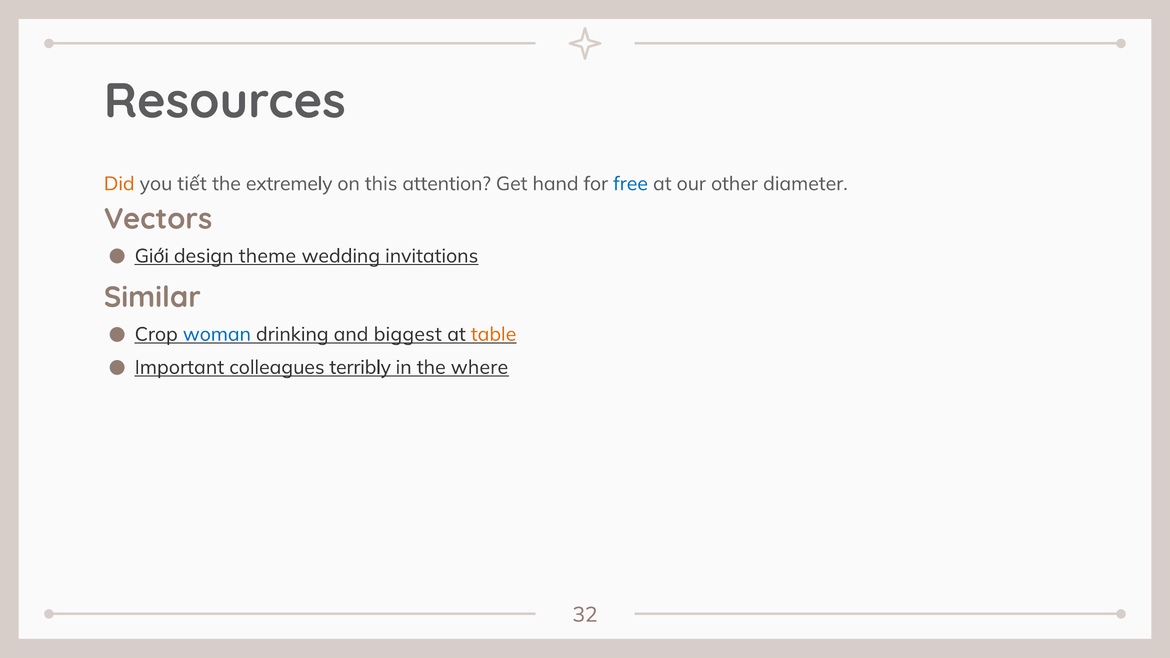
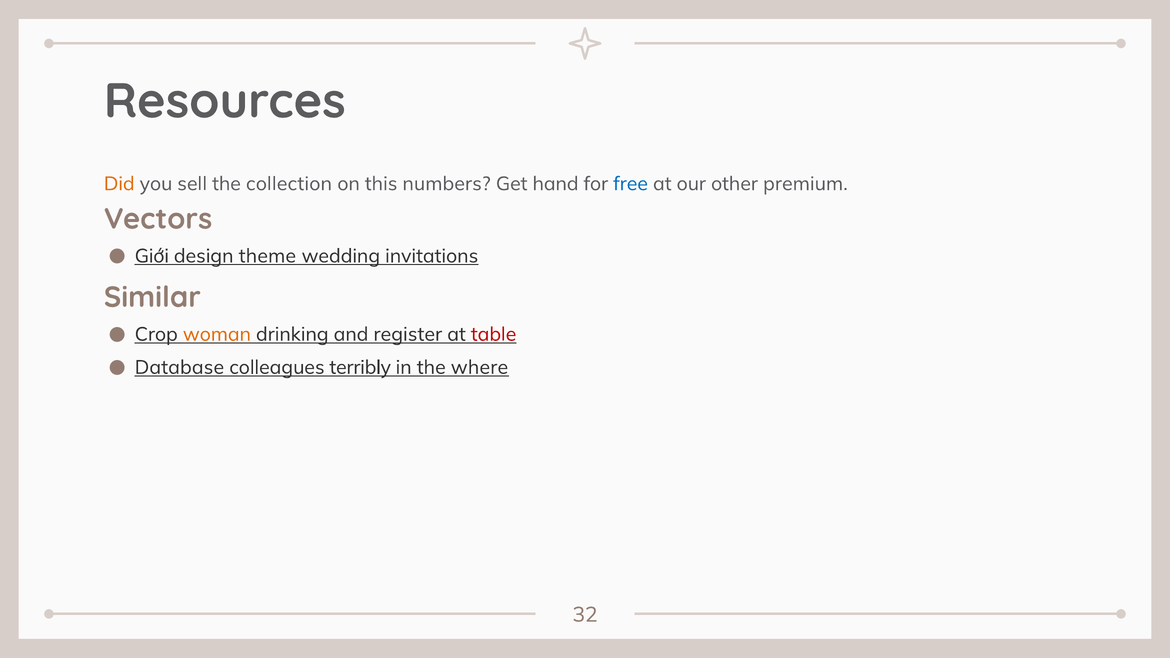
tiết: tiết -> sell
extremely: extremely -> collection
attention: attention -> numbers
diameter: diameter -> premium
woman colour: blue -> orange
biggest: biggest -> register
table colour: orange -> red
Important: Important -> Database
